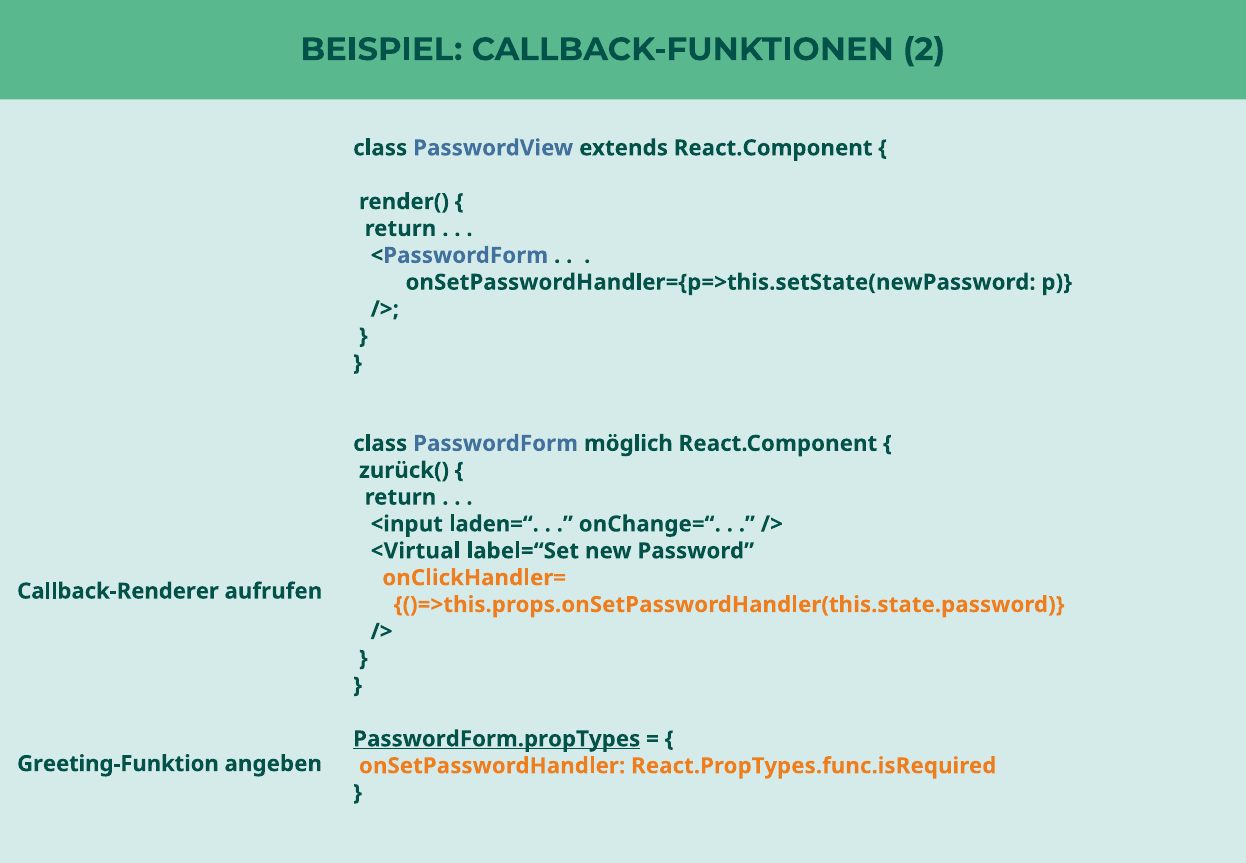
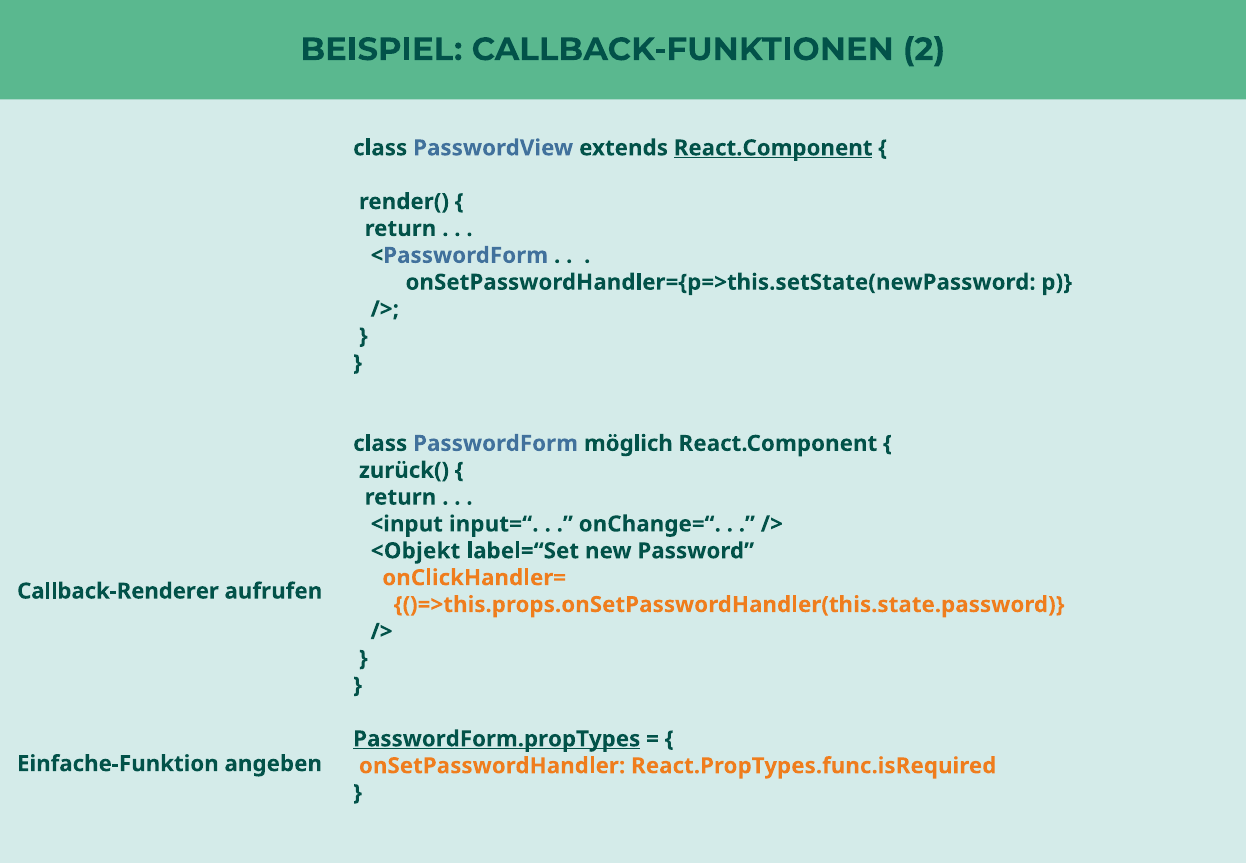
React.Component at (773, 148) underline: none -> present
laden=“: laden=“ -> input=“
<Virtual: <Virtual -> <Objekt
Greeting-Funktion: Greeting-Funktion -> Einfache-Funktion
